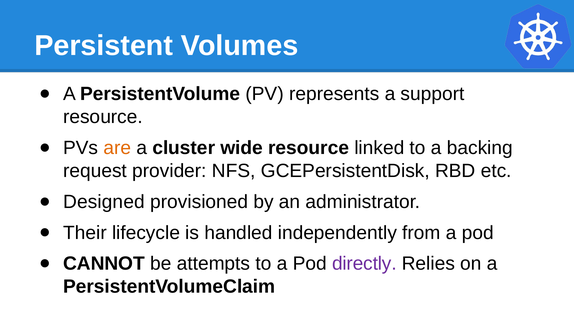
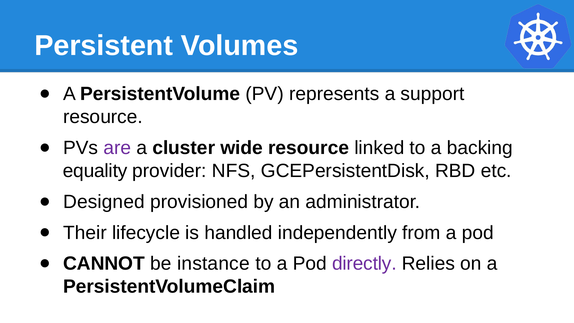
are colour: orange -> purple
request: request -> equality
attempts: attempts -> instance
